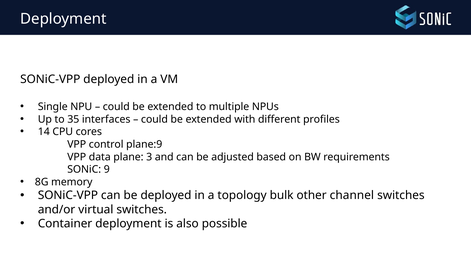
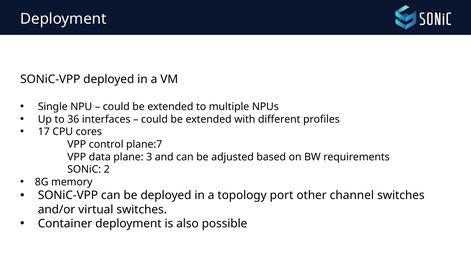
35: 35 -> 36
14: 14 -> 17
plane:9: plane:9 -> plane:7
9: 9 -> 2
bulk: bulk -> port
